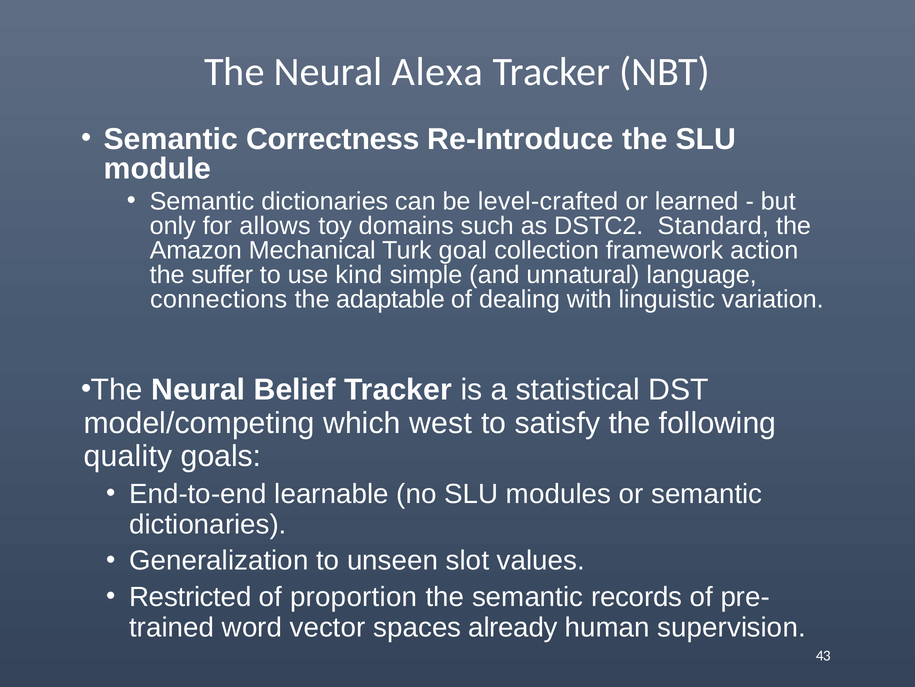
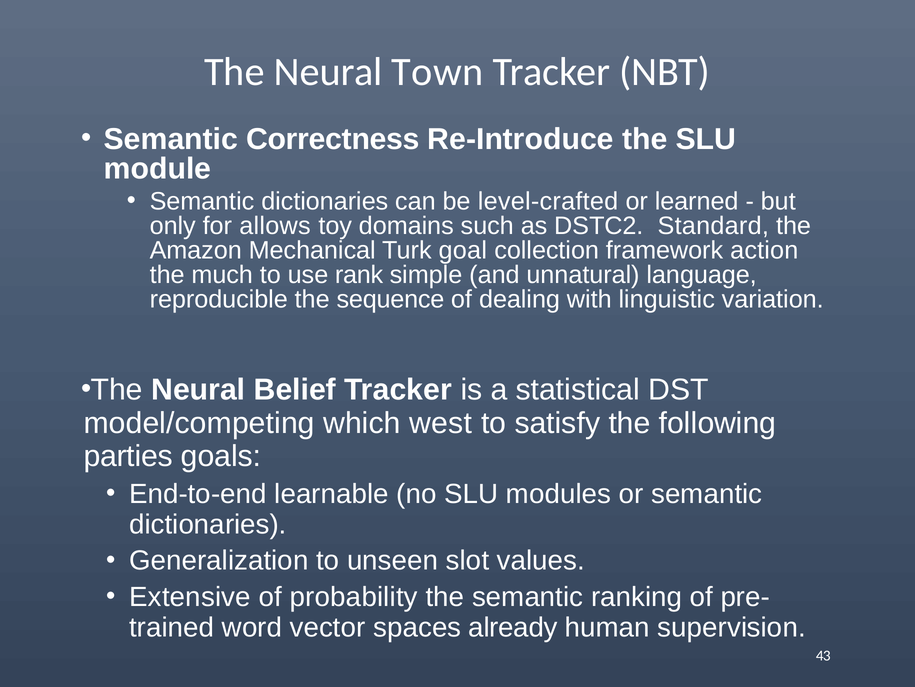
Alexa: Alexa -> Town
suffer: suffer -> much
kind: kind -> rank
connections: connections -> reproducible
adaptable: adaptable -> sequence
quality: quality -> parties
Restricted: Restricted -> Extensive
proportion: proportion -> probability
records: records -> ranking
